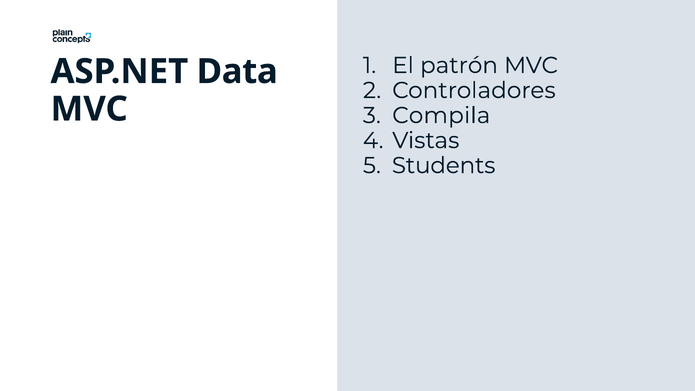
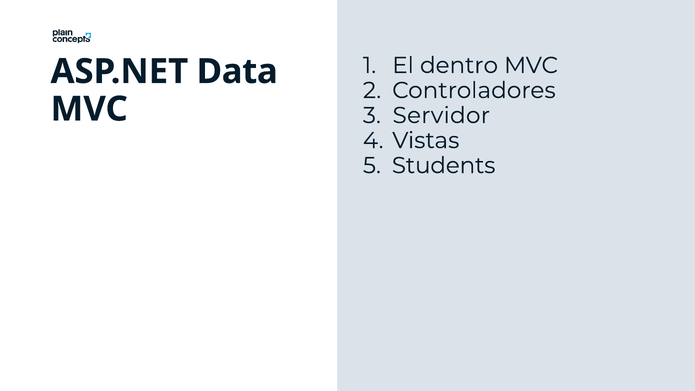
patrón: patrón -> dentro
Compila: Compila -> Servidor
